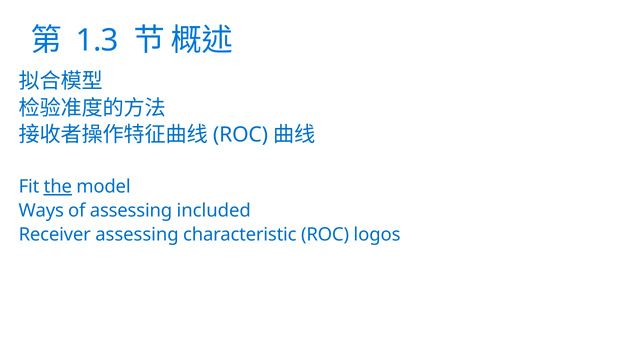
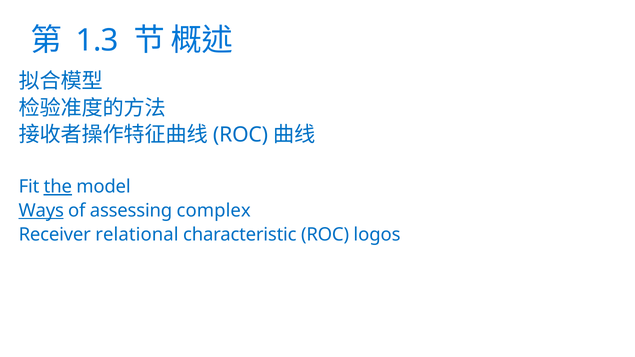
Ways underline: none -> present
included: included -> complex
Receiver assessing: assessing -> relational
